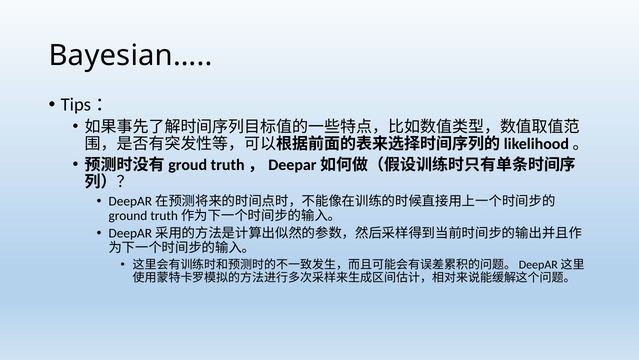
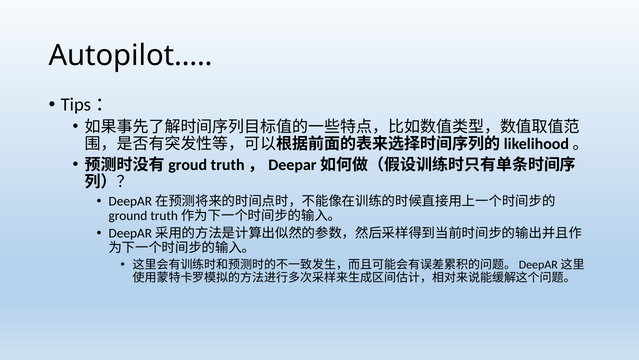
Bayesian…: Bayesian… -> Autopilot…
